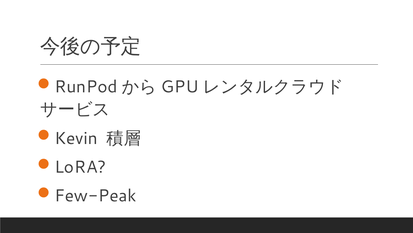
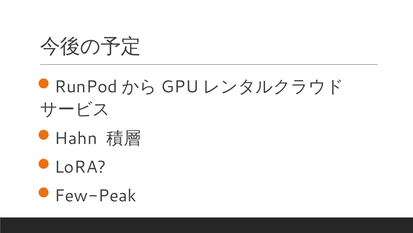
Kevin: Kevin -> Hahn
